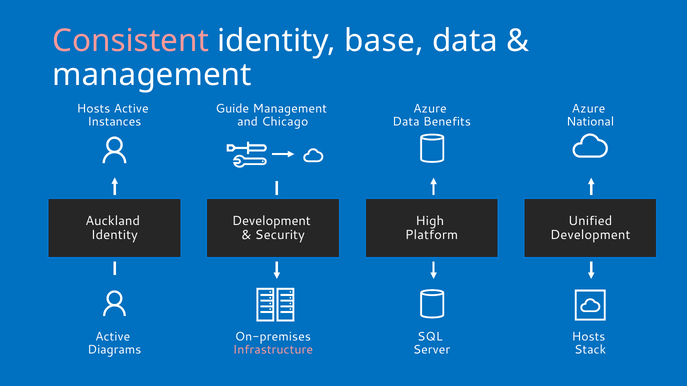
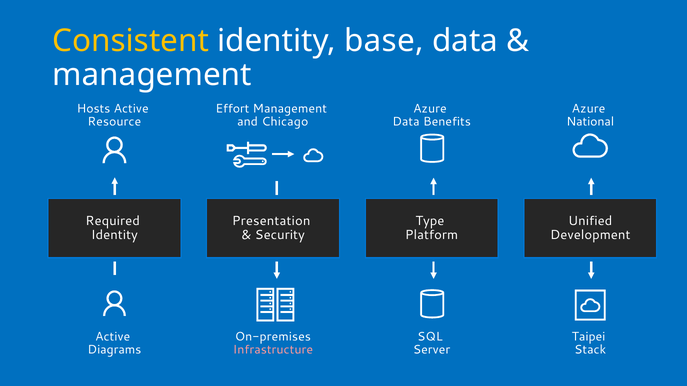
Consistent colour: pink -> yellow
Guide: Guide -> Effort
Instances: Instances -> Resource
Auckland: Auckland -> Required
Development at (271, 221): Development -> Presentation
High: High -> Type
Hosts at (589, 337): Hosts -> Taipei
